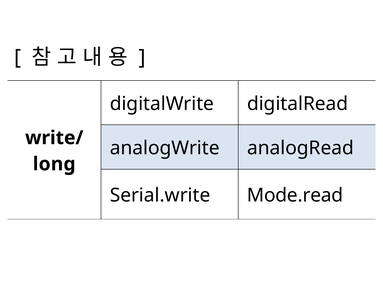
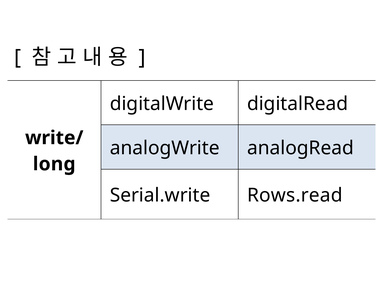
Mode.read: Mode.read -> Rows.read
